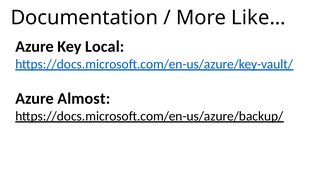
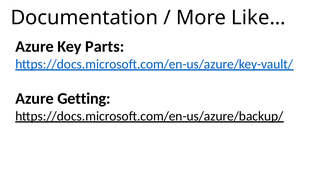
Local: Local -> Parts
Almost: Almost -> Getting
